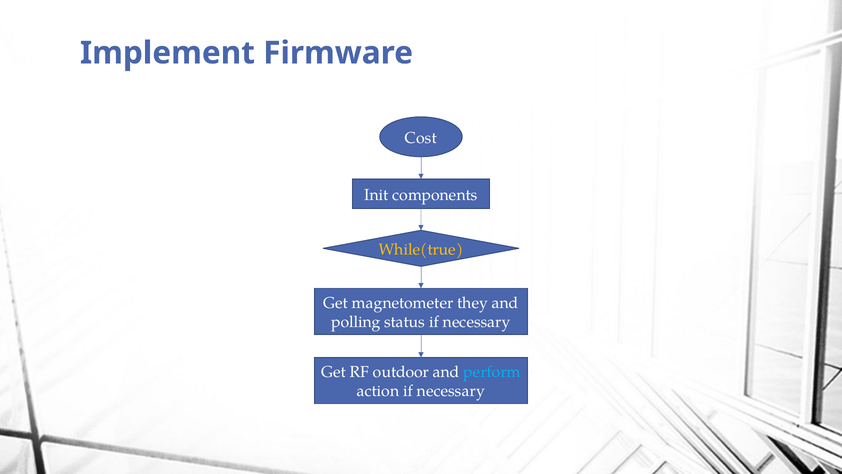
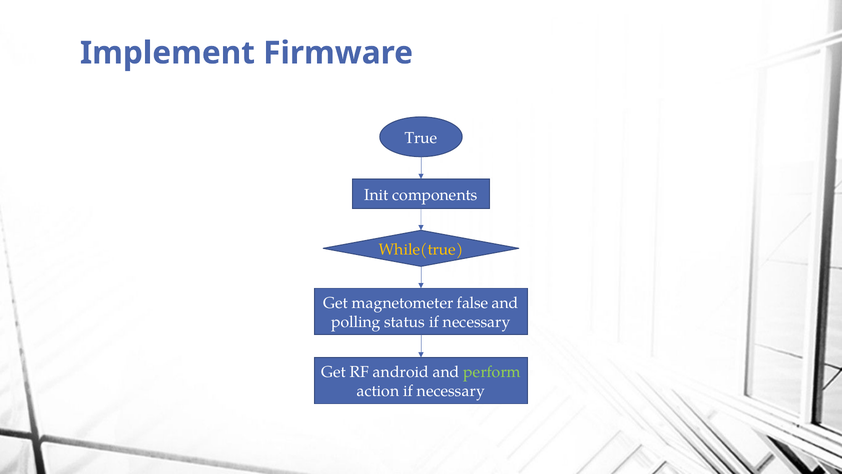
Cost: Cost -> True
they: they -> false
outdoor: outdoor -> android
perform colour: light blue -> light green
